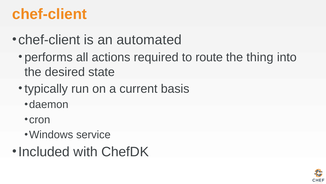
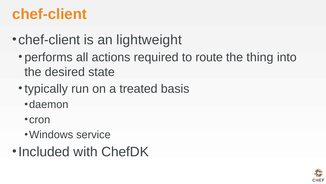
automated: automated -> lightweight
current: current -> treated
